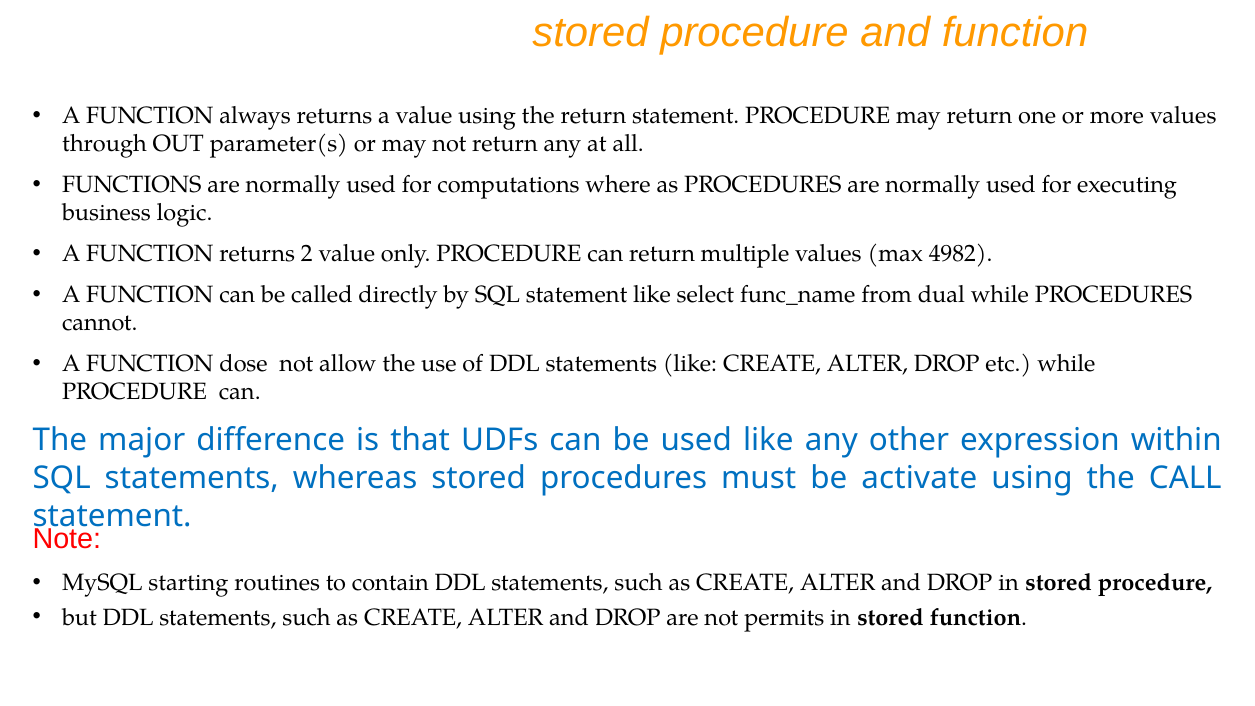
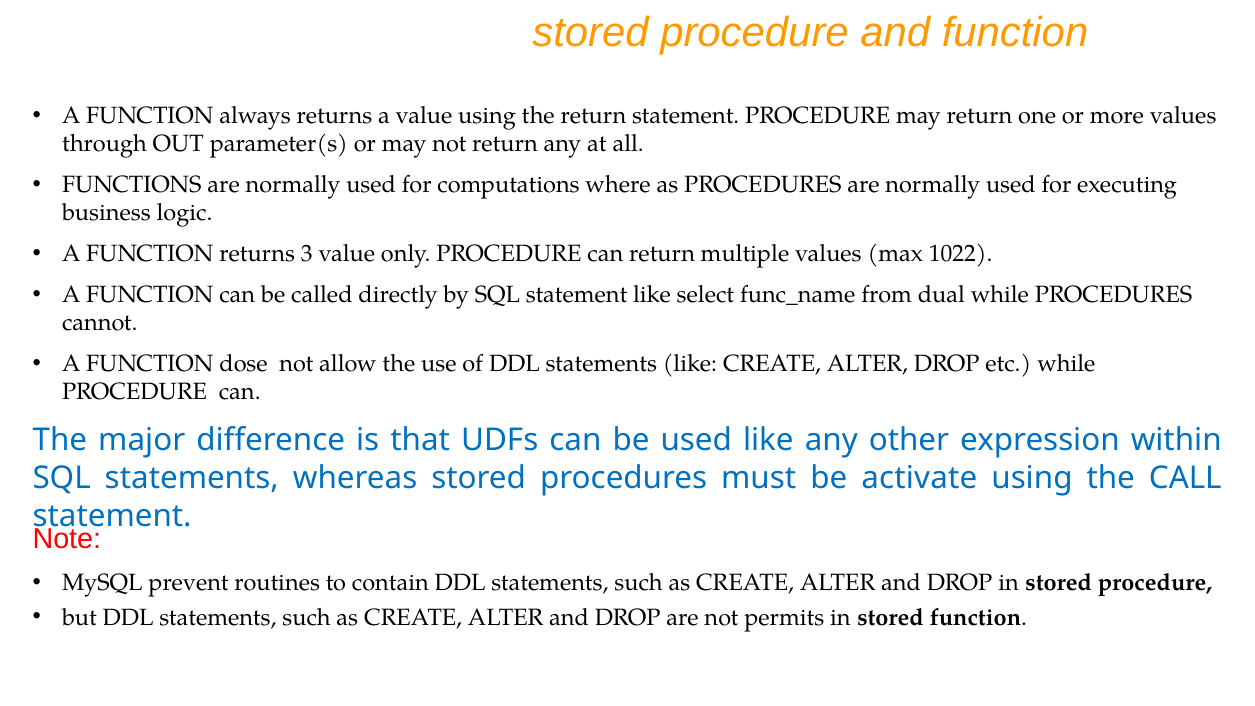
2: 2 -> 3
4982: 4982 -> 1022
starting: starting -> prevent
